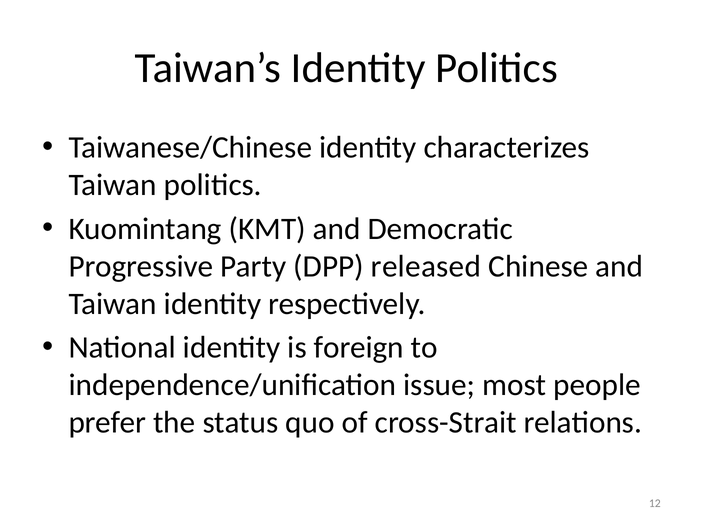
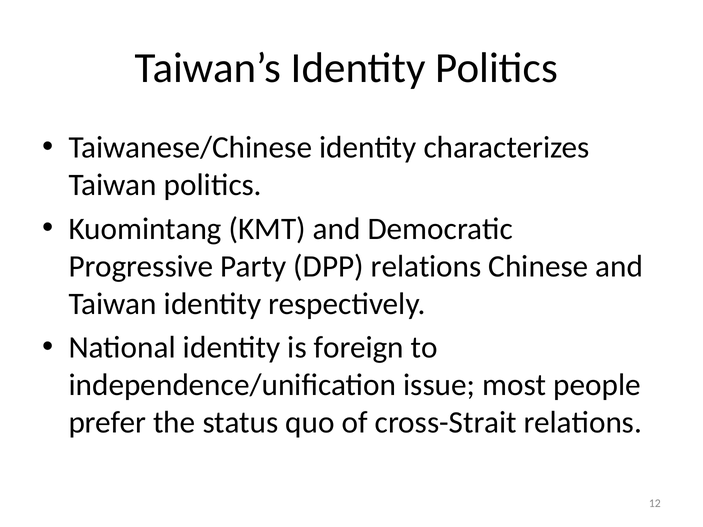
DPP released: released -> relations
